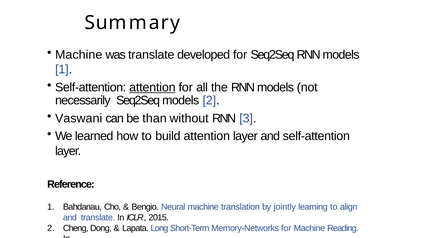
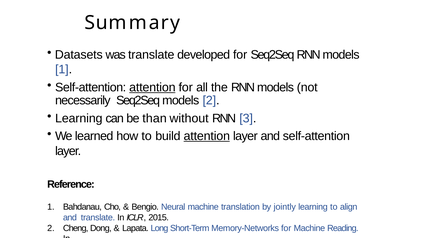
Machine at (79, 55): Machine -> Datasets
Vaswani at (79, 118): Vaswani -> Learning
attention at (207, 136) underline: none -> present
